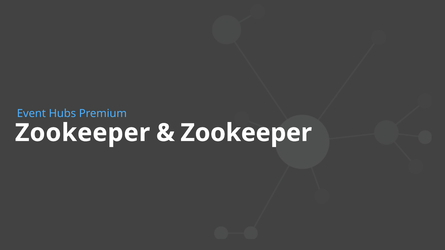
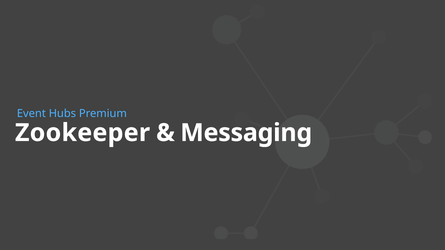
Zookeeper at (246, 133): Zookeeper -> Messaging
